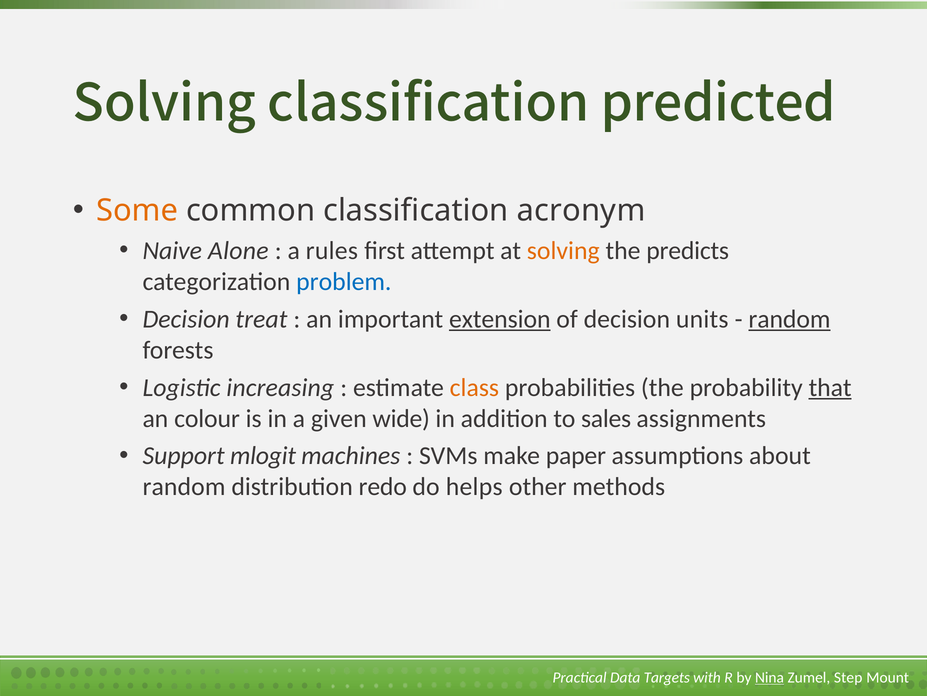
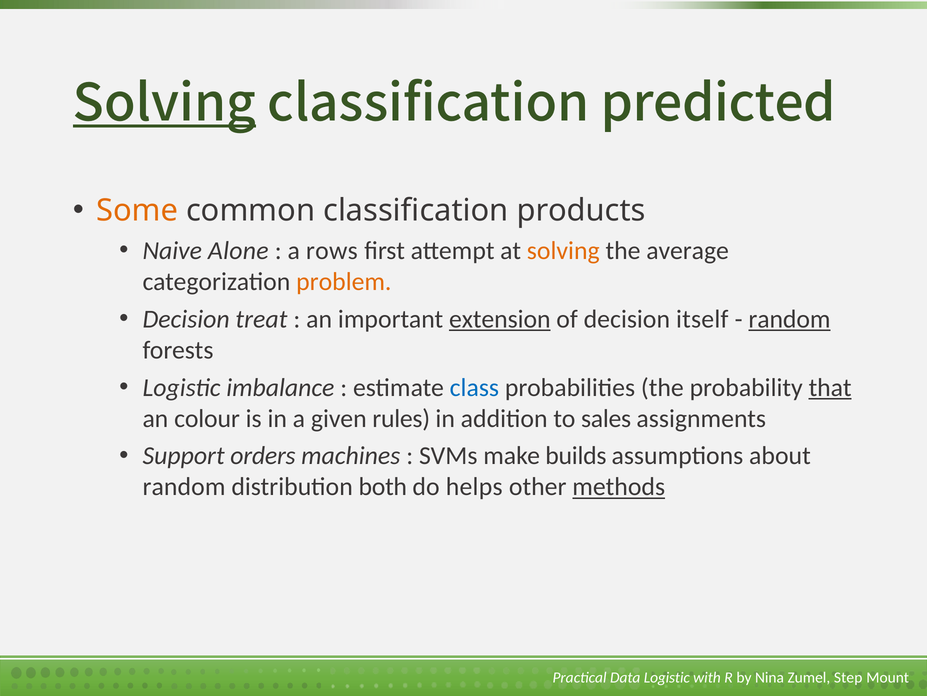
Solving at (164, 104) underline: none -> present
acronym: acronym -> products
rules: rules -> rows
predicts: predicts -> average
problem colour: blue -> orange
units: units -> itself
increasing: increasing -> imbalance
class colour: orange -> blue
wide: wide -> rules
mlogit: mlogit -> orders
paper: paper -> builds
redo: redo -> both
methods underline: none -> present
Data Targets: Targets -> Logistic
Nina underline: present -> none
